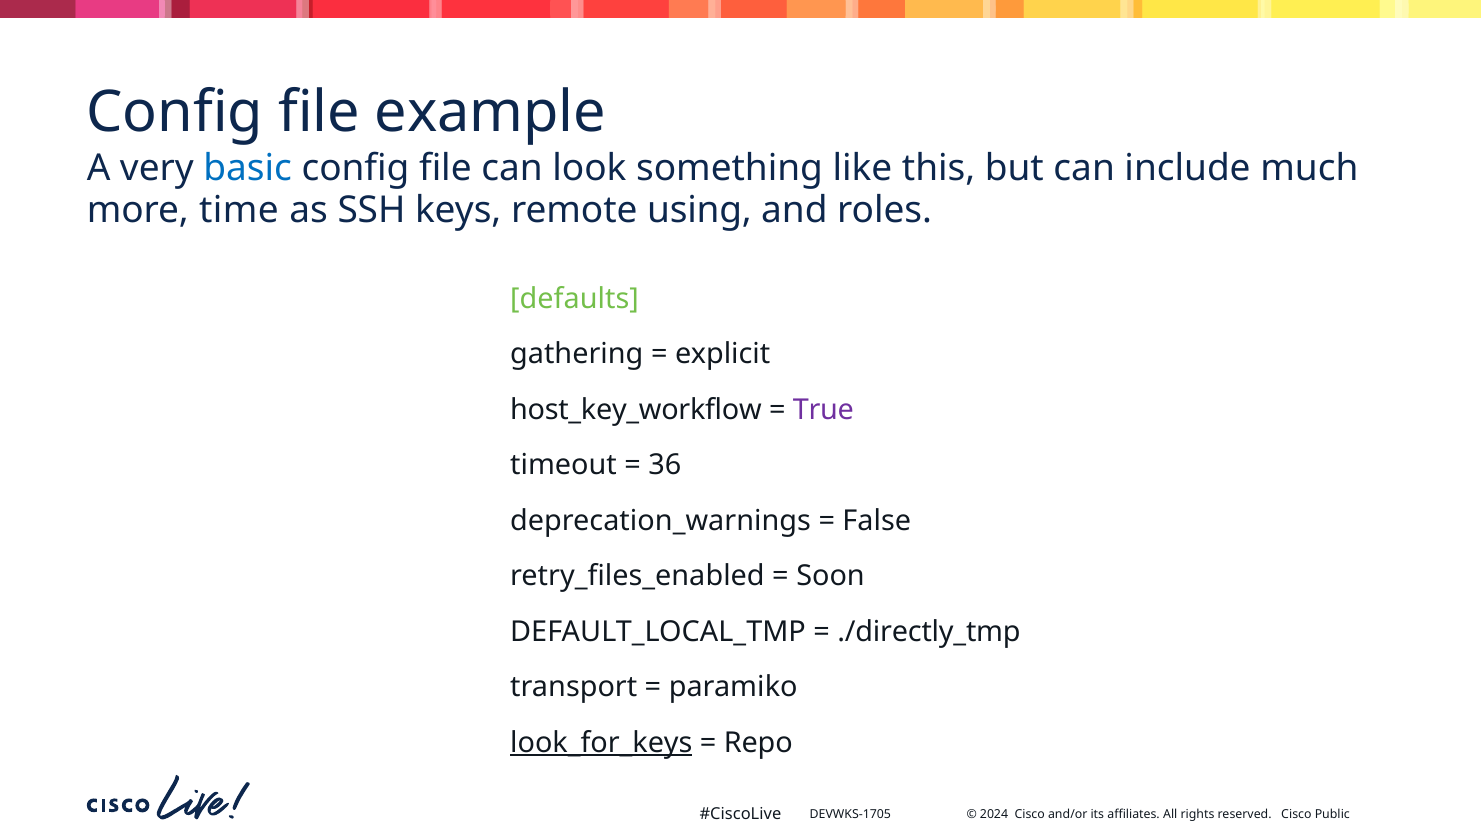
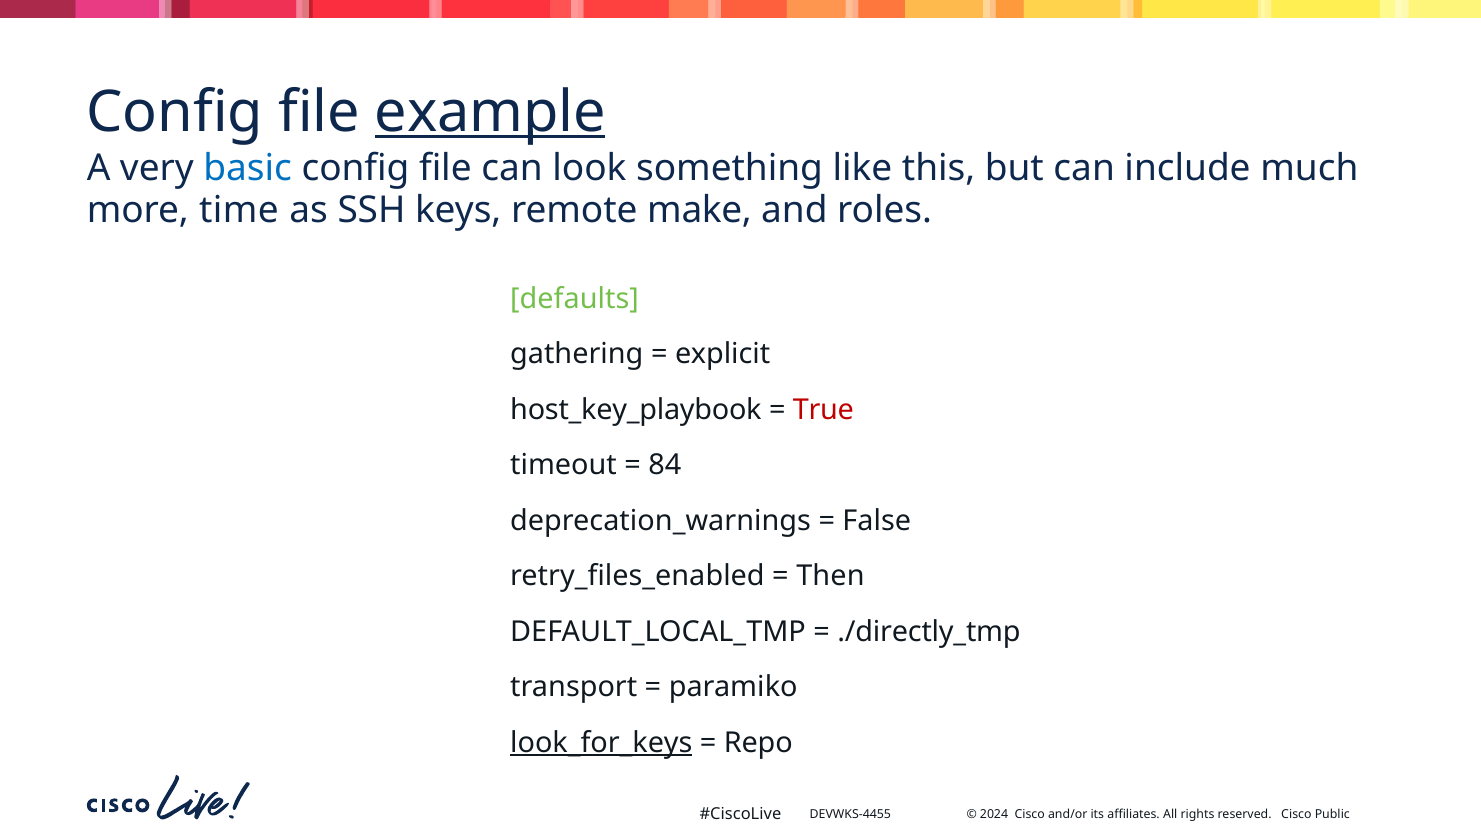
example underline: none -> present
using: using -> make
host_key_workflow: host_key_workflow -> host_key_playbook
True colour: purple -> red
36: 36 -> 84
Soon: Soon -> Then
DEVWKS-1705: DEVWKS-1705 -> DEVWKS-4455
